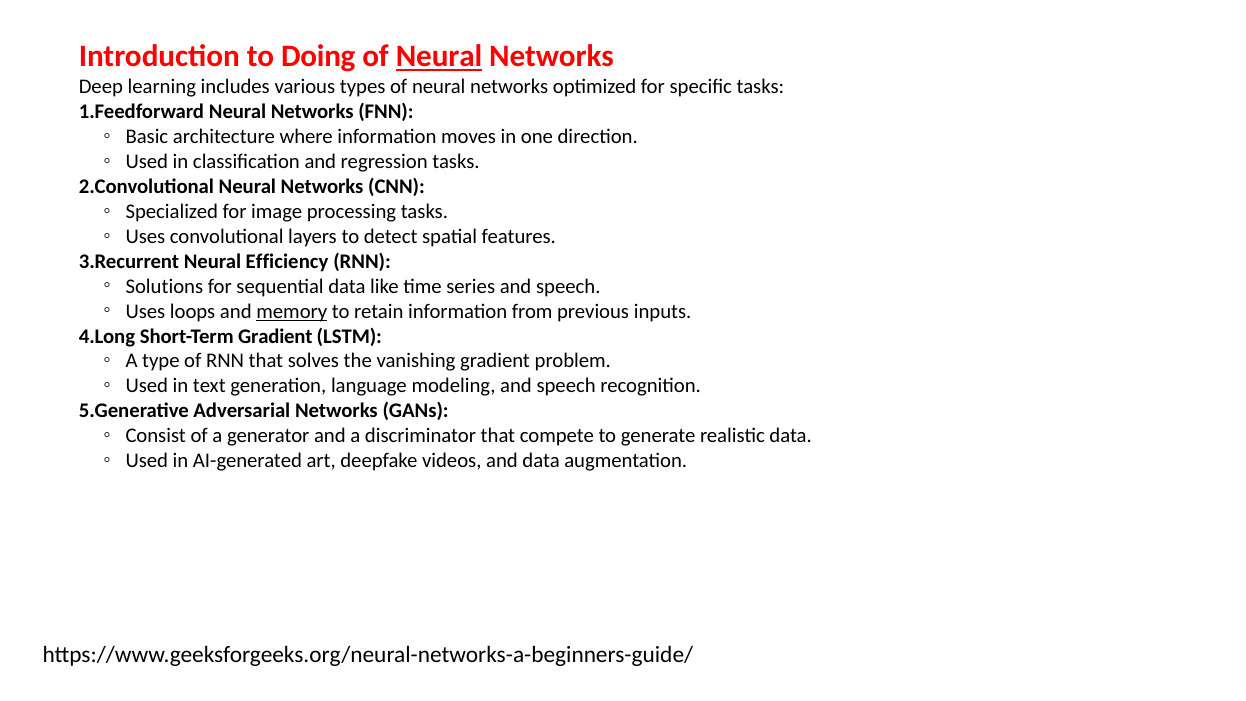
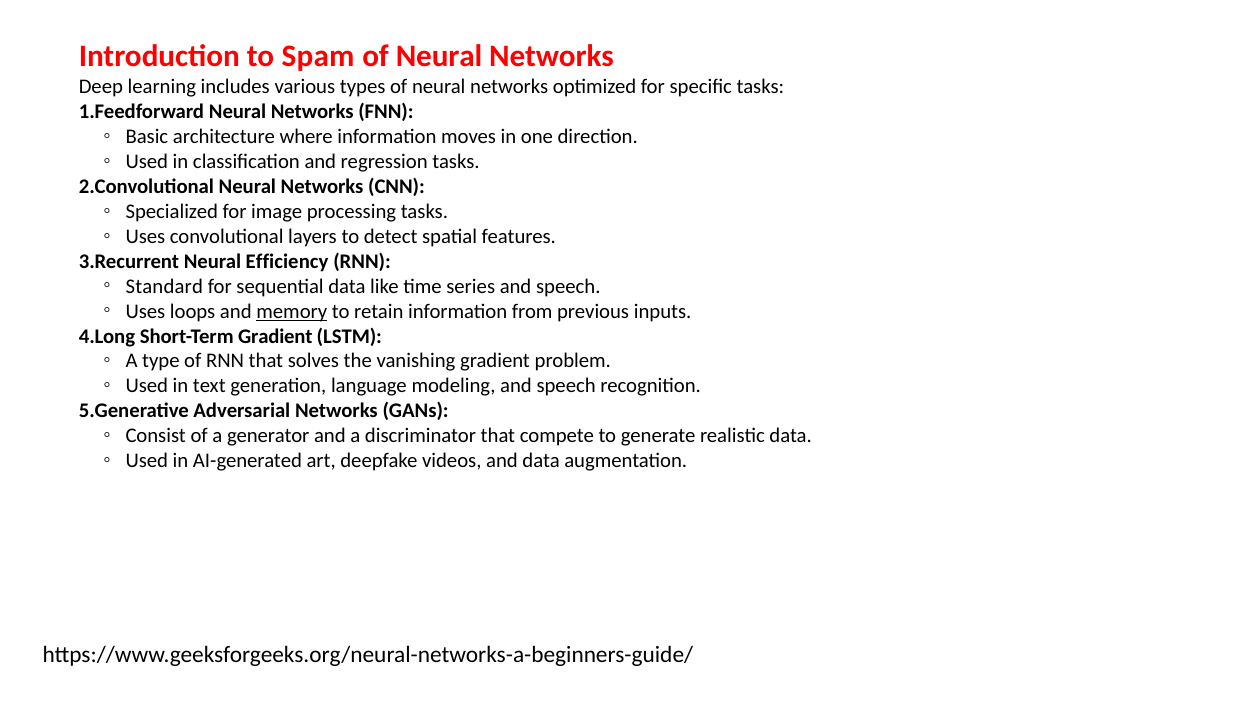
Doing: Doing -> Spam
Neural at (439, 57) underline: present -> none
Solutions: Solutions -> Standard
